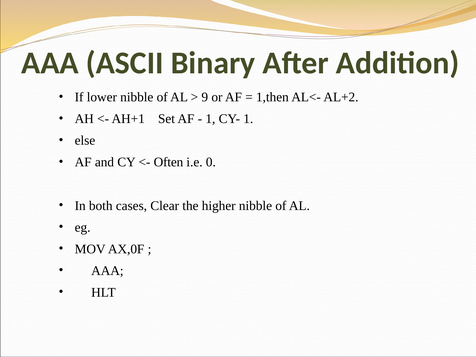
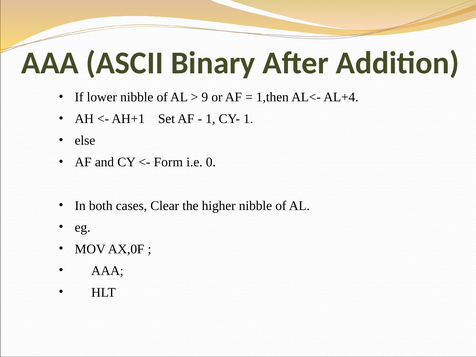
AL+2: AL+2 -> AL+4
Often: Often -> Form
